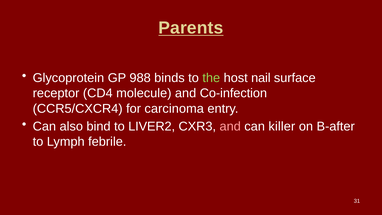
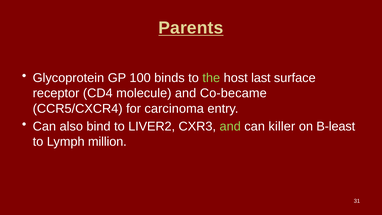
988: 988 -> 100
nail: nail -> last
Co-infection: Co-infection -> Co-became
and at (230, 126) colour: pink -> light green
B-after: B-after -> B-least
febrile: febrile -> million
